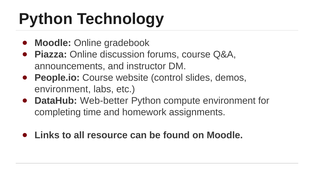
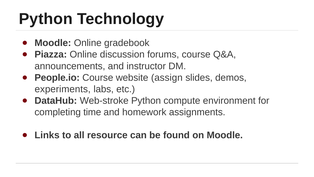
control: control -> assign
environment at (63, 89): environment -> experiments
Web-better: Web-better -> Web-stroke
